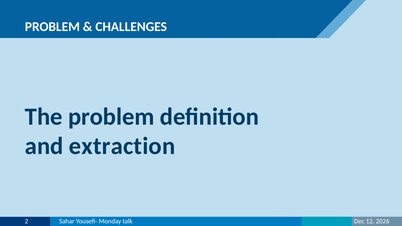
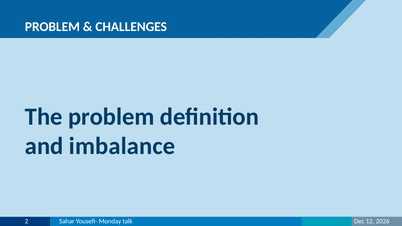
extraction: extraction -> imbalance
